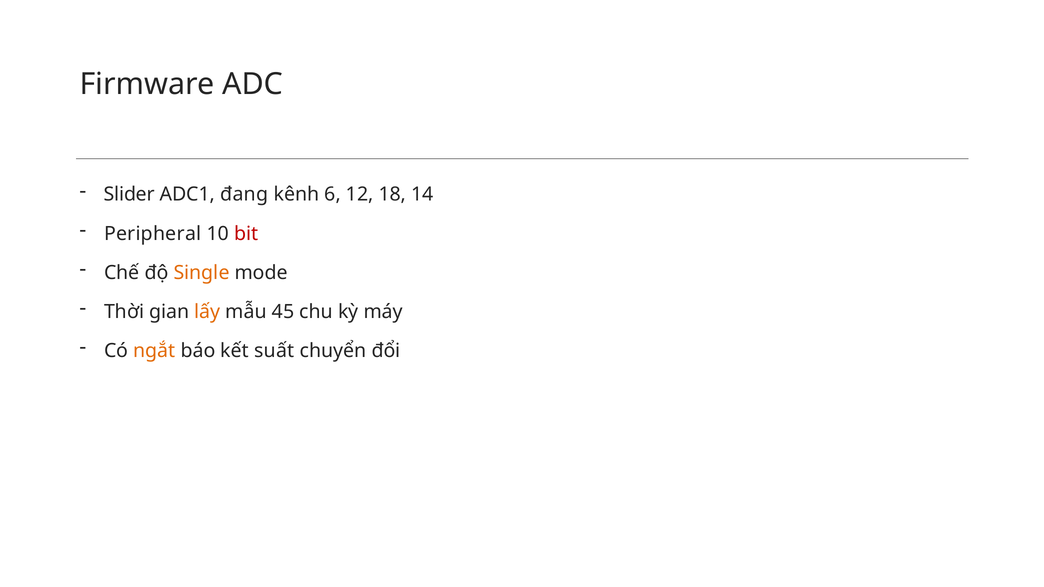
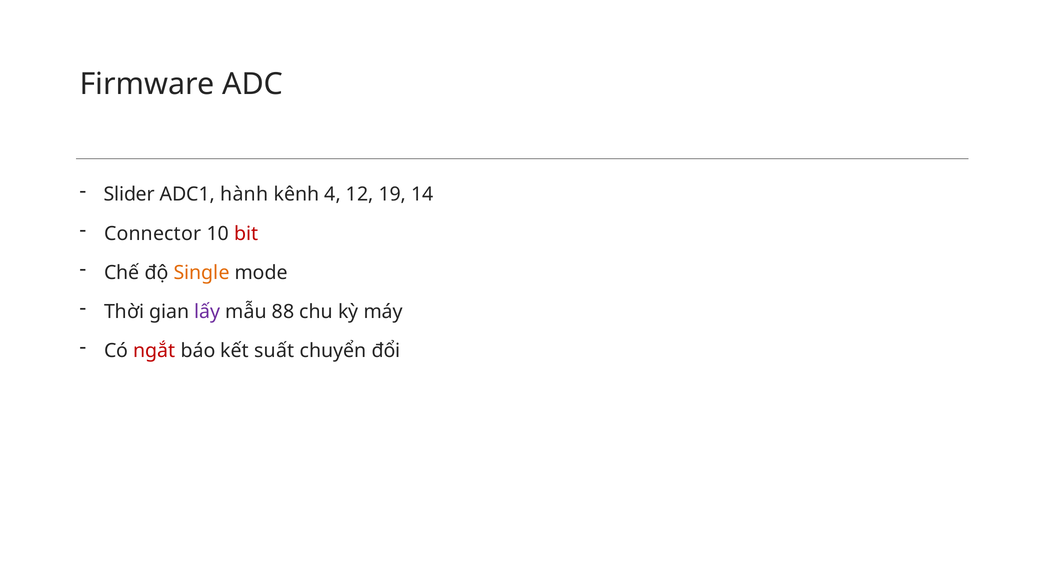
đang: đang -> hành
6: 6 -> 4
18: 18 -> 19
Peripheral: Peripheral -> Connector
lấy colour: orange -> purple
45: 45 -> 88
ngắt colour: orange -> red
